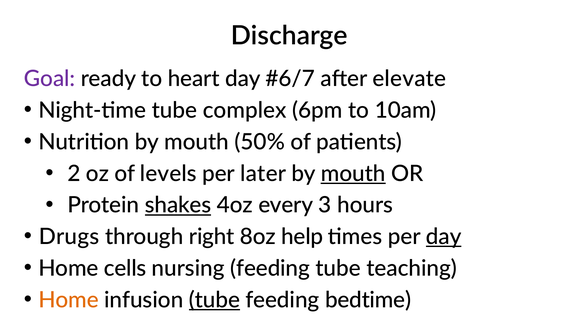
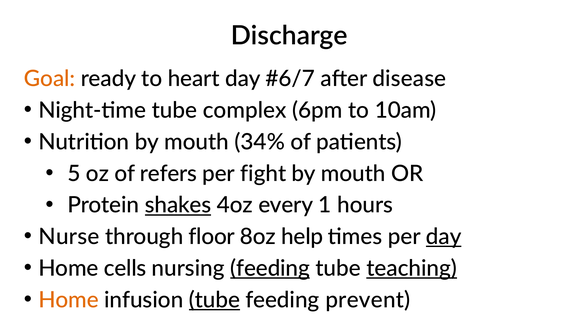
Goal colour: purple -> orange
elevate: elevate -> disease
50%: 50% -> 34%
2: 2 -> 5
levels: levels -> refers
later: later -> fight
mouth at (353, 174) underline: present -> none
3: 3 -> 1
Drugs: Drugs -> Nurse
right: right -> floor
feeding at (270, 269) underline: none -> present
teaching underline: none -> present
bedtime: bedtime -> prevent
